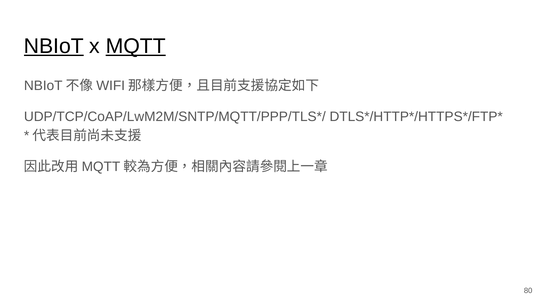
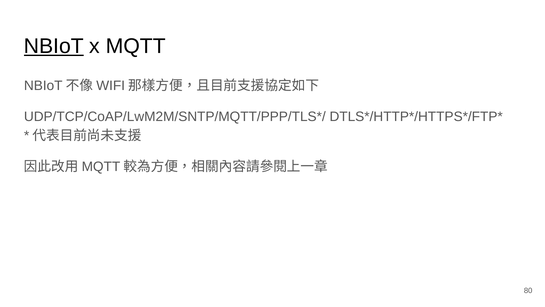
MQTT underline: present -> none
